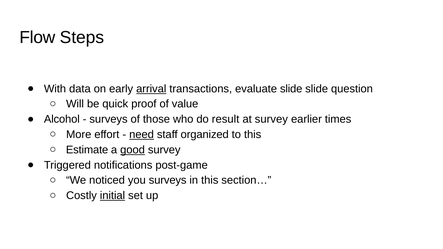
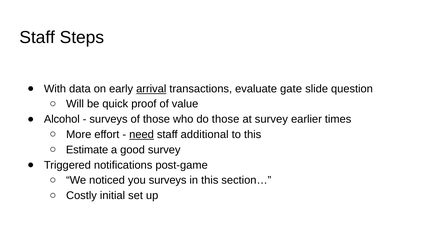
Flow at (37, 38): Flow -> Staff
evaluate slide: slide -> gate
do result: result -> those
organized: organized -> additional
good underline: present -> none
initial underline: present -> none
